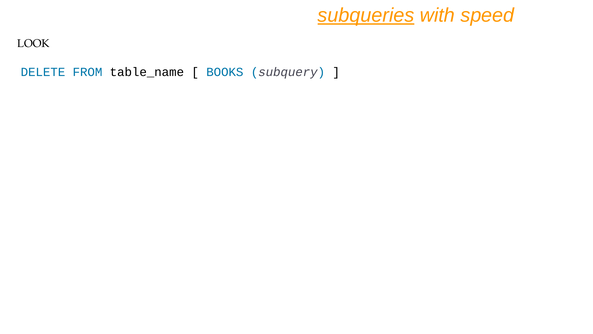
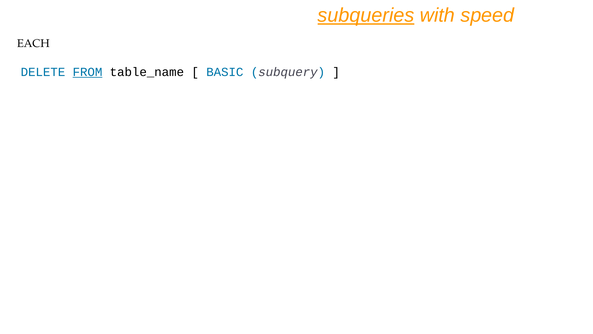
LOOK: LOOK -> EACH
FROM underline: none -> present
BOOKS: BOOKS -> BASIC
